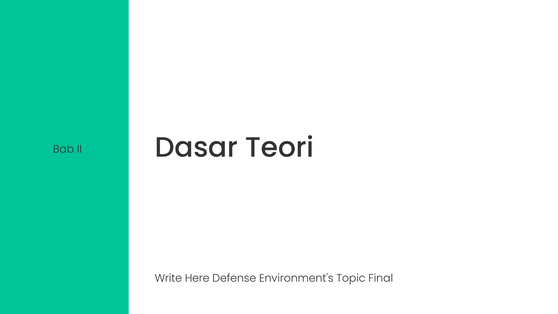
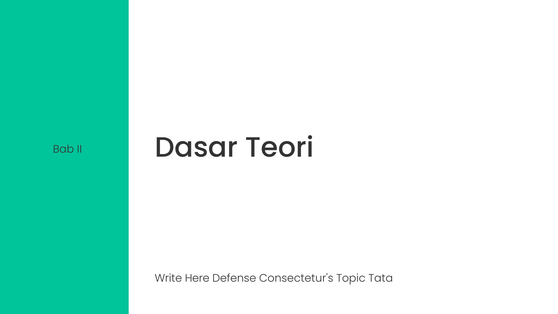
Environment's: Environment's -> Consectetur's
Final: Final -> Tata
